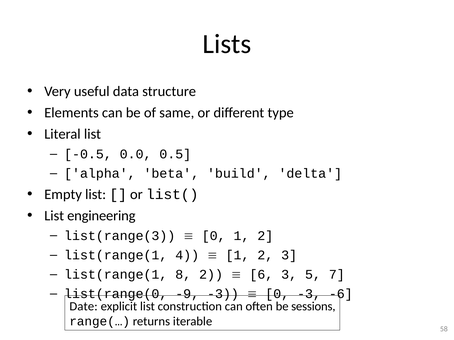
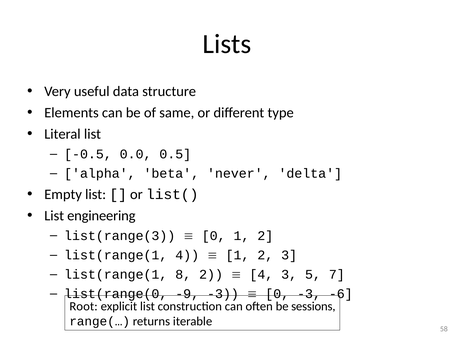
build: build -> never
6 at (261, 275): 6 -> 4
Date: Date -> Root
